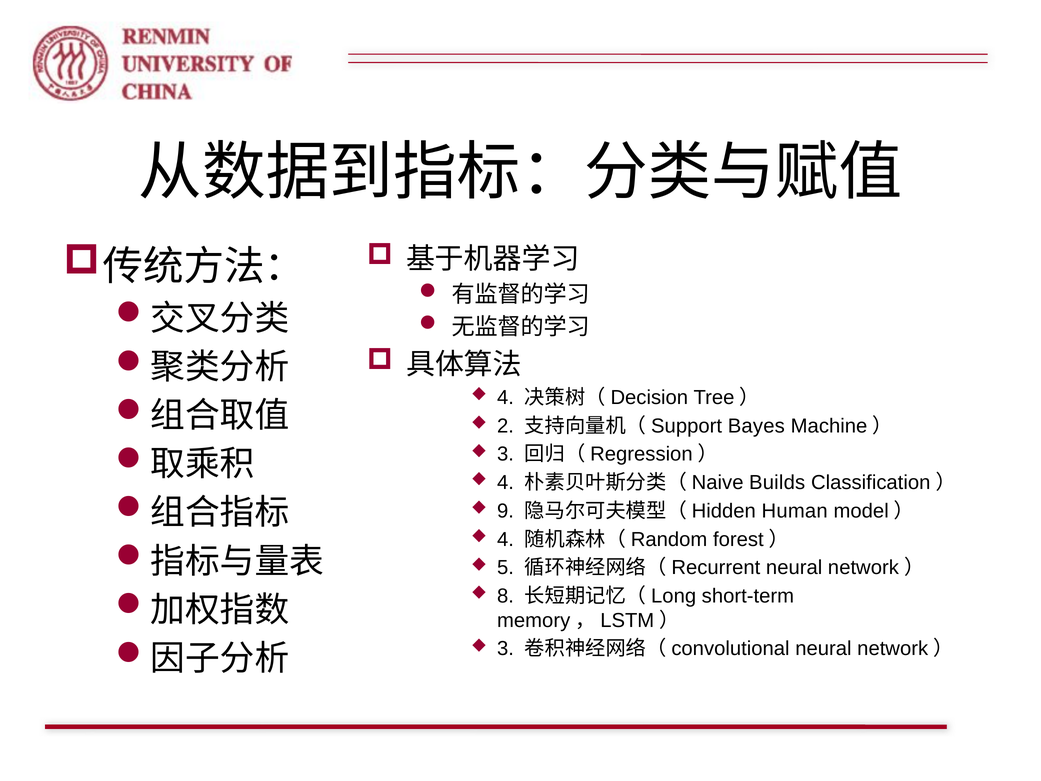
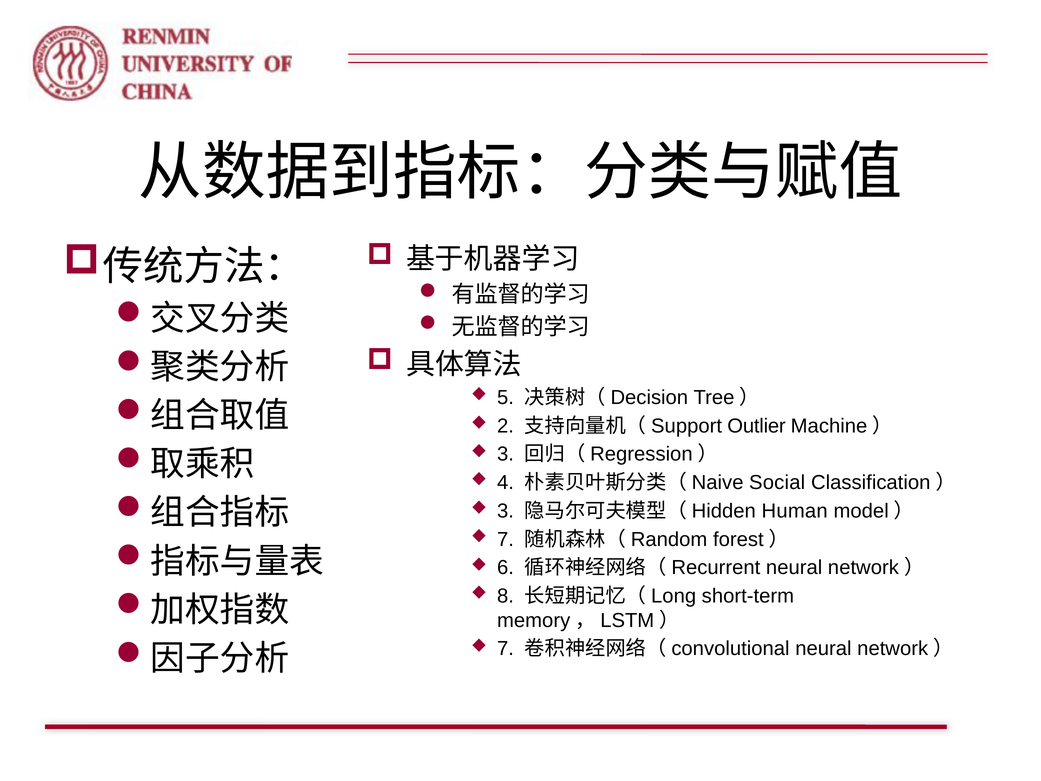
4 at (506, 397): 4 -> 5
Bayes: Bayes -> Outlier
Builds: Builds -> Social
9 at (506, 511): 9 -> 3
4 at (506, 539): 4 -> 7
5: 5 -> 6
3 at (506, 649): 3 -> 7
